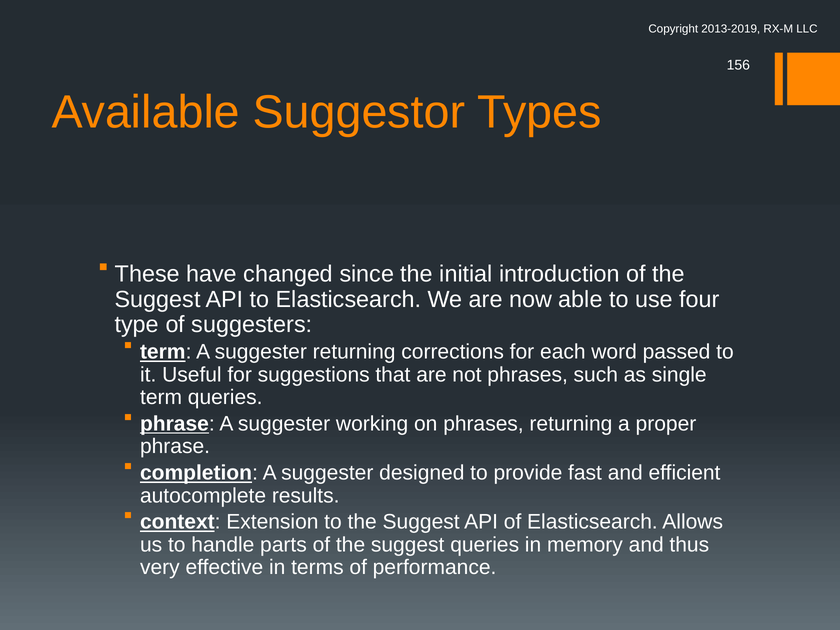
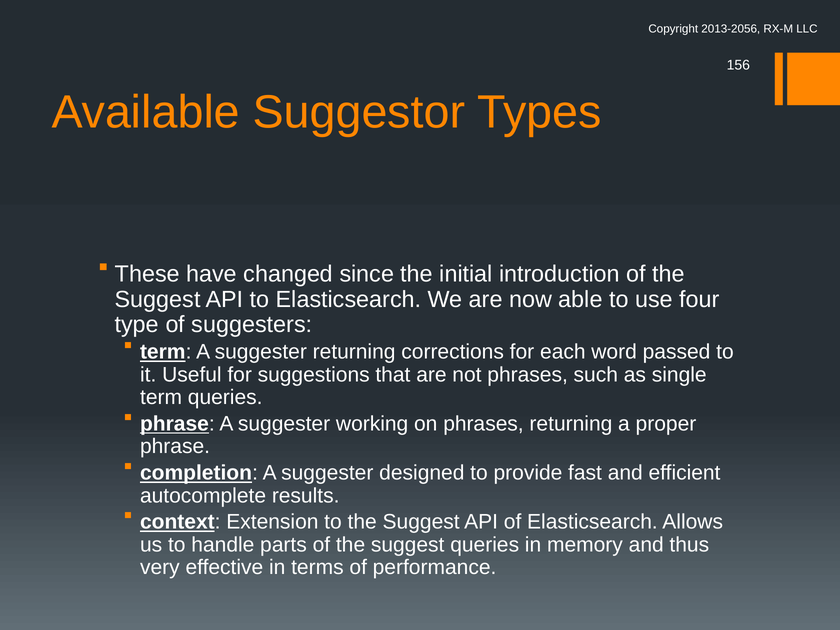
2013-2019: 2013-2019 -> 2013-2056
